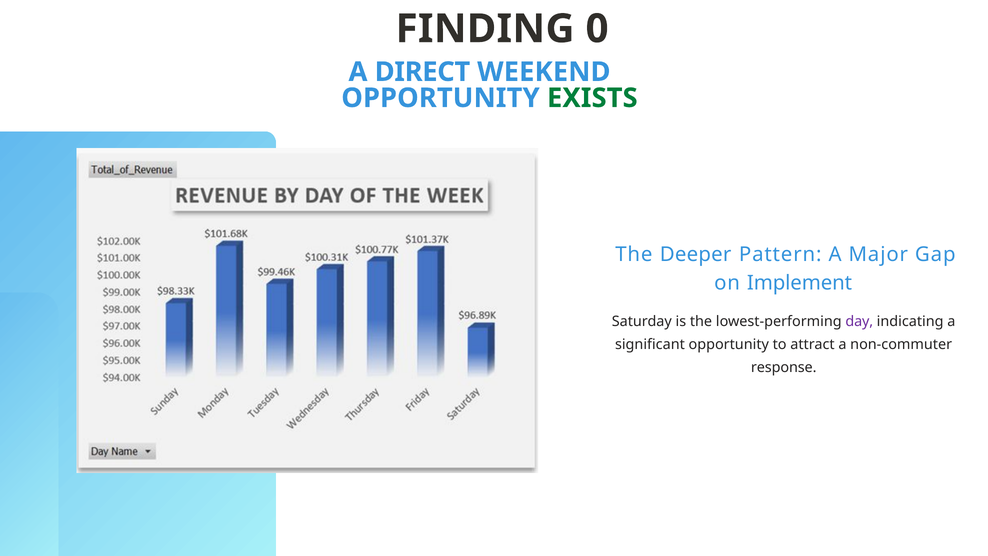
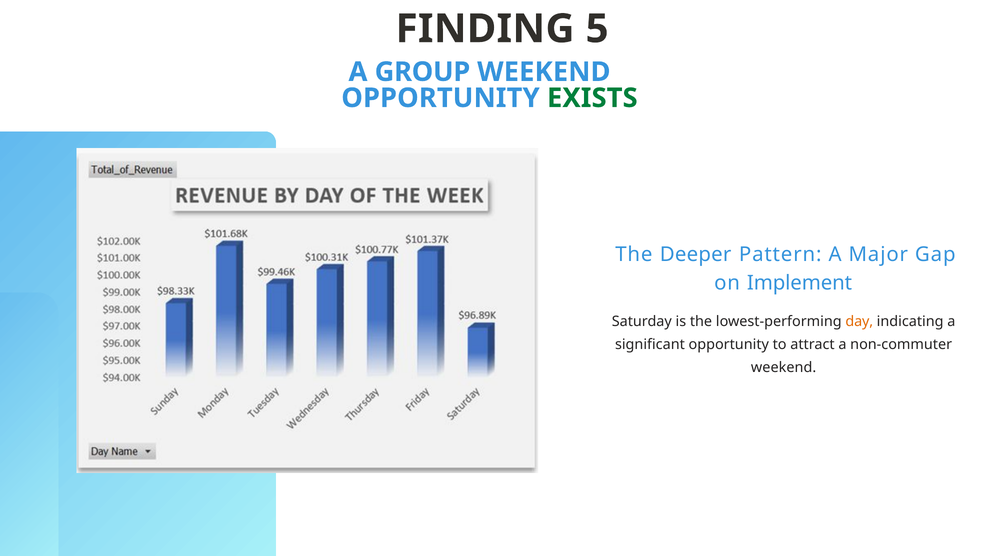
0: 0 -> 5
DIRECT: DIRECT -> GROUP
day colour: purple -> orange
response at (784, 367): response -> weekend
